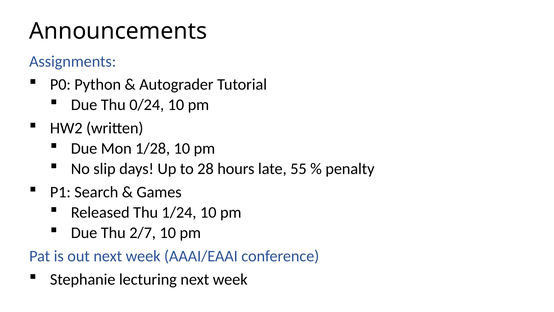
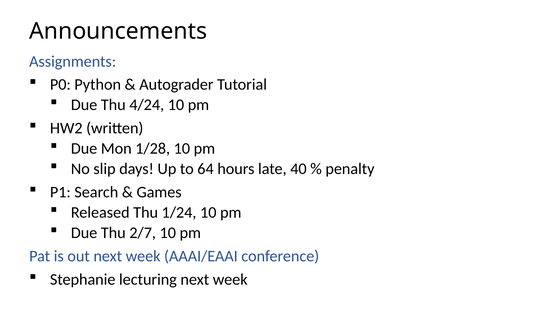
0/24: 0/24 -> 4/24
28: 28 -> 64
55: 55 -> 40
